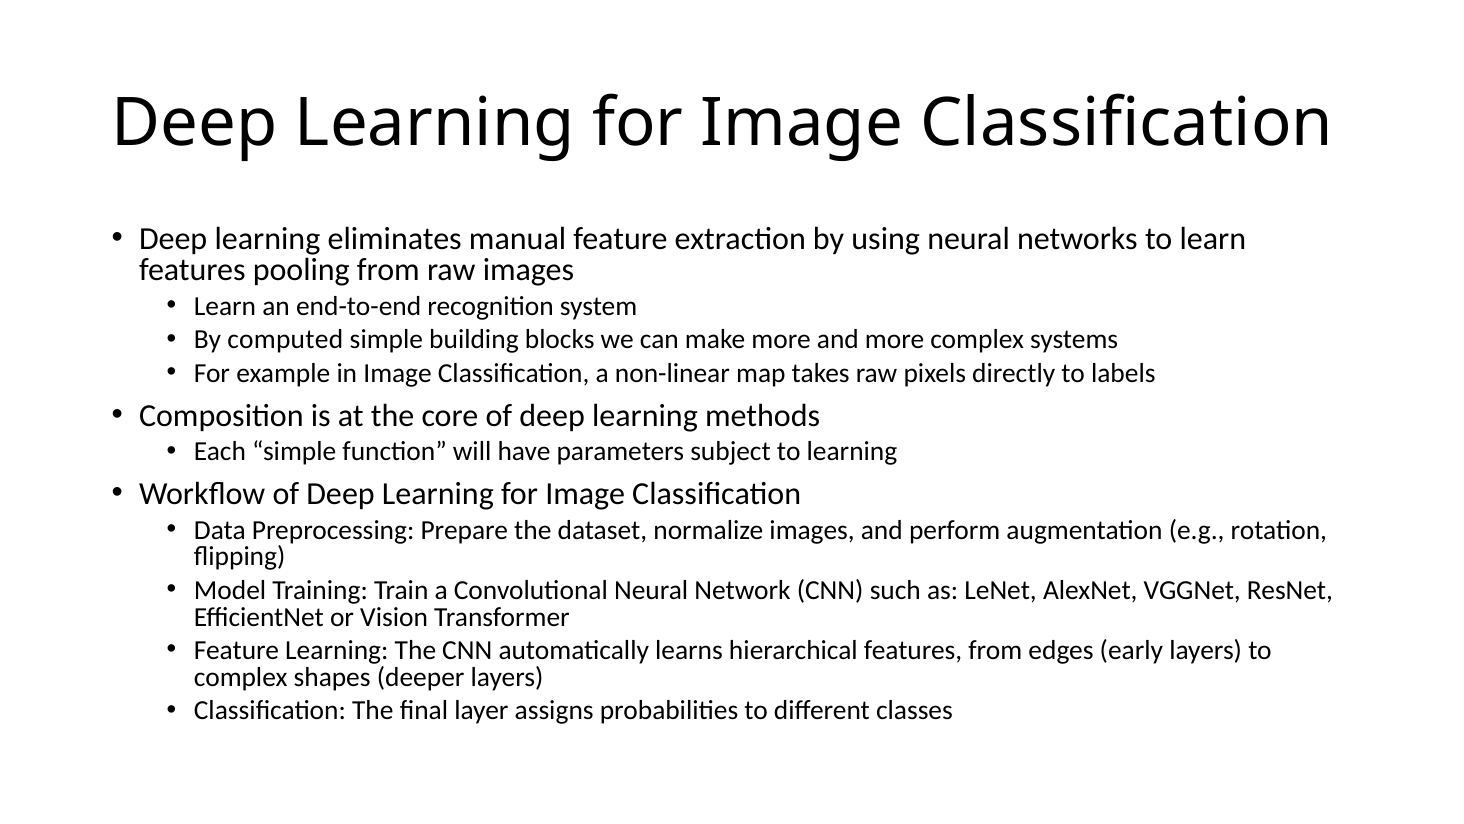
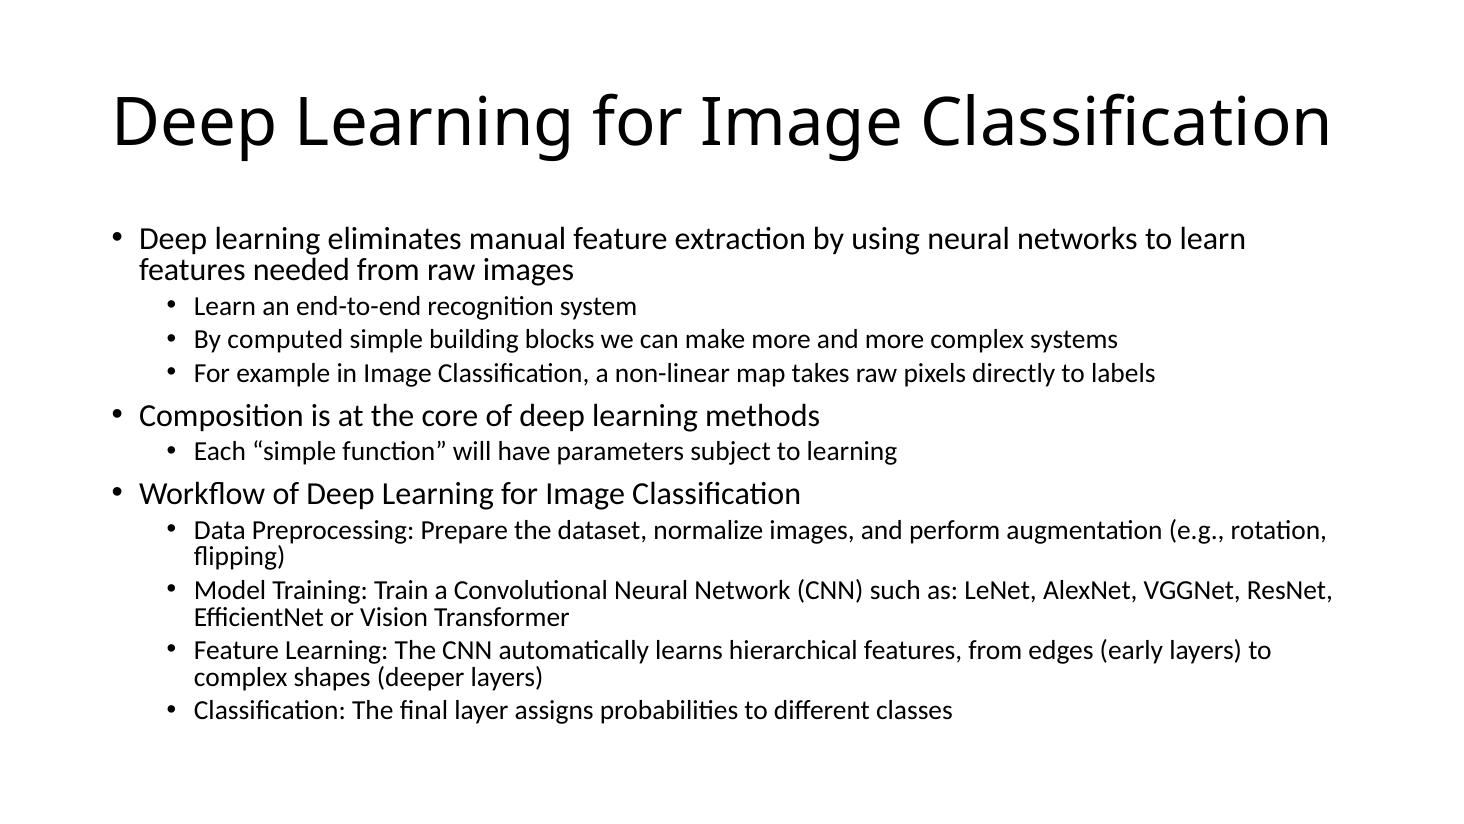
pooling: pooling -> needed
